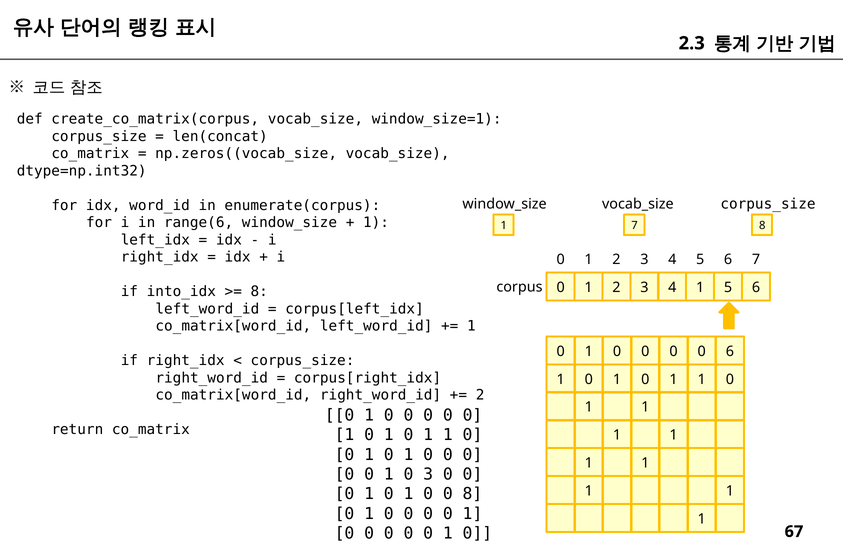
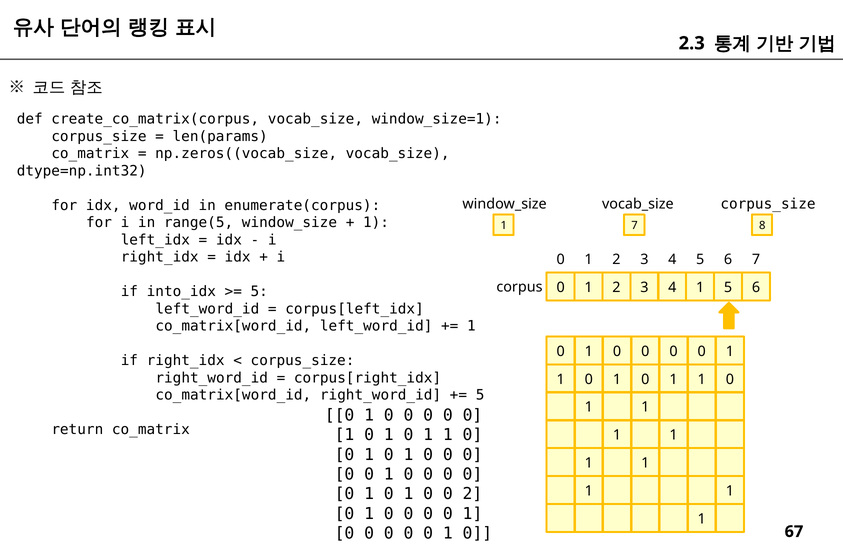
len(concat: len(concat -> len(params
range(6: range(6 -> range(5
8 at (259, 291): 8 -> 5
6 at (730, 351): 6 -> 1
2 at (480, 395): 2 -> 5
3 at (428, 474): 3 -> 0
0 8: 8 -> 2
